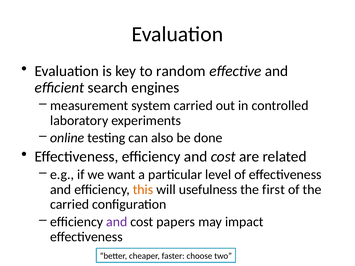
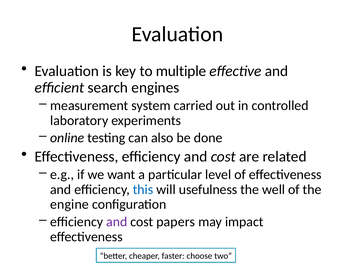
random: random -> multiple
this colour: orange -> blue
first: first -> well
carried at (70, 205): carried -> engine
